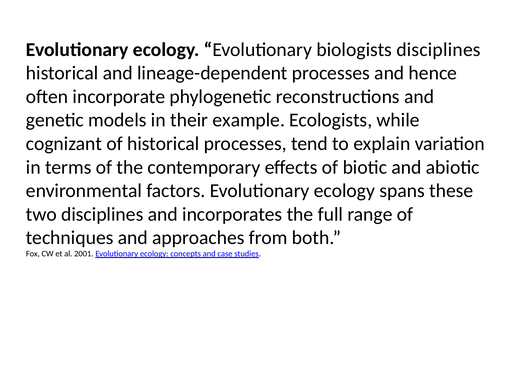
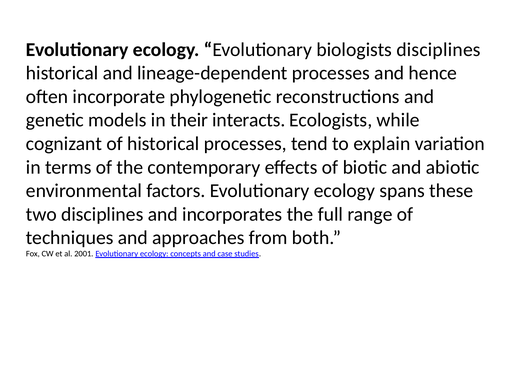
example: example -> interacts
